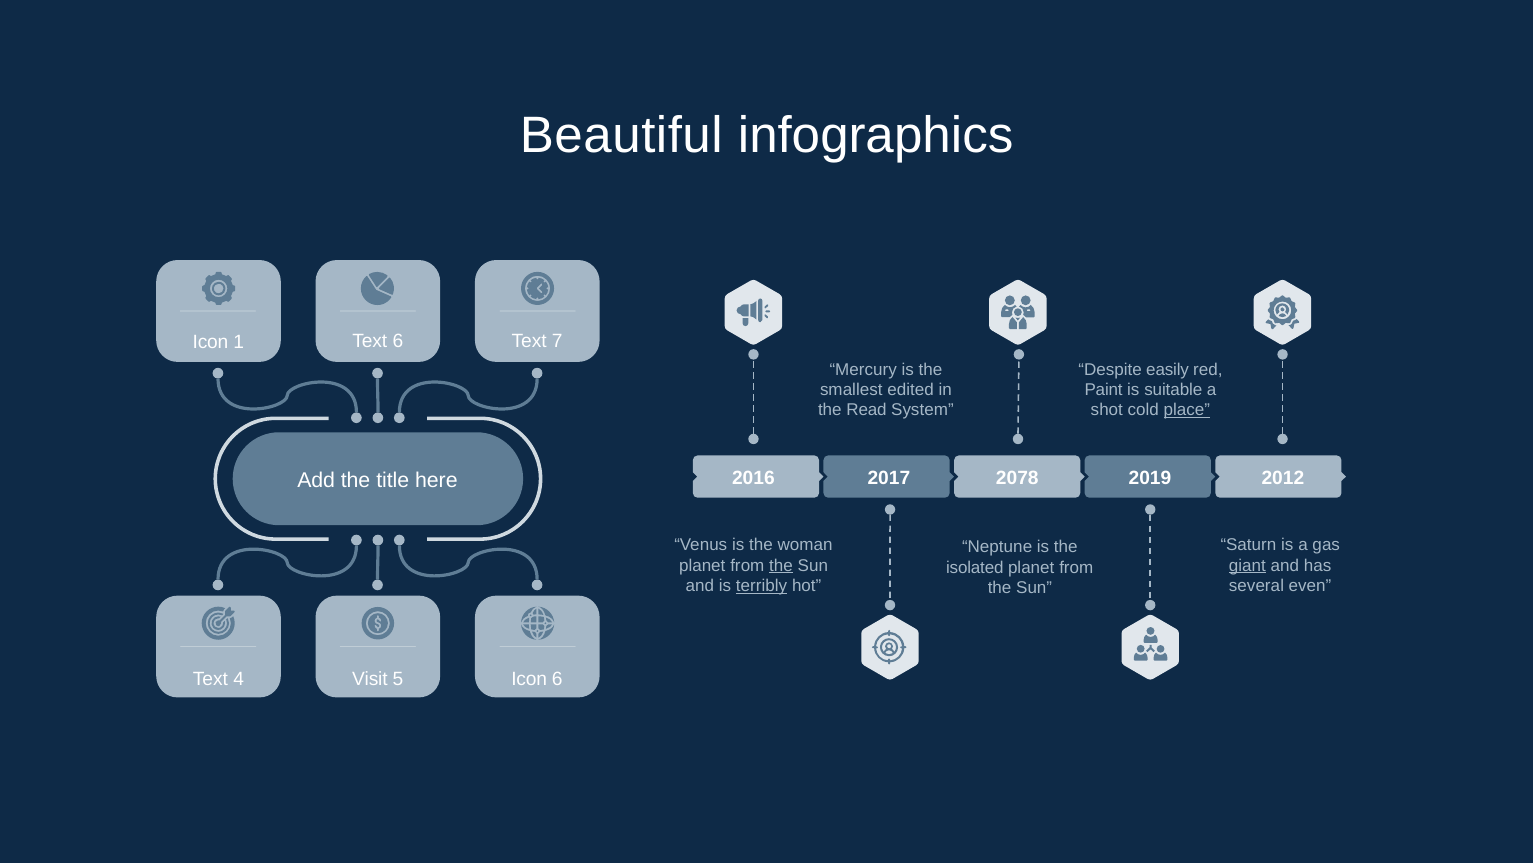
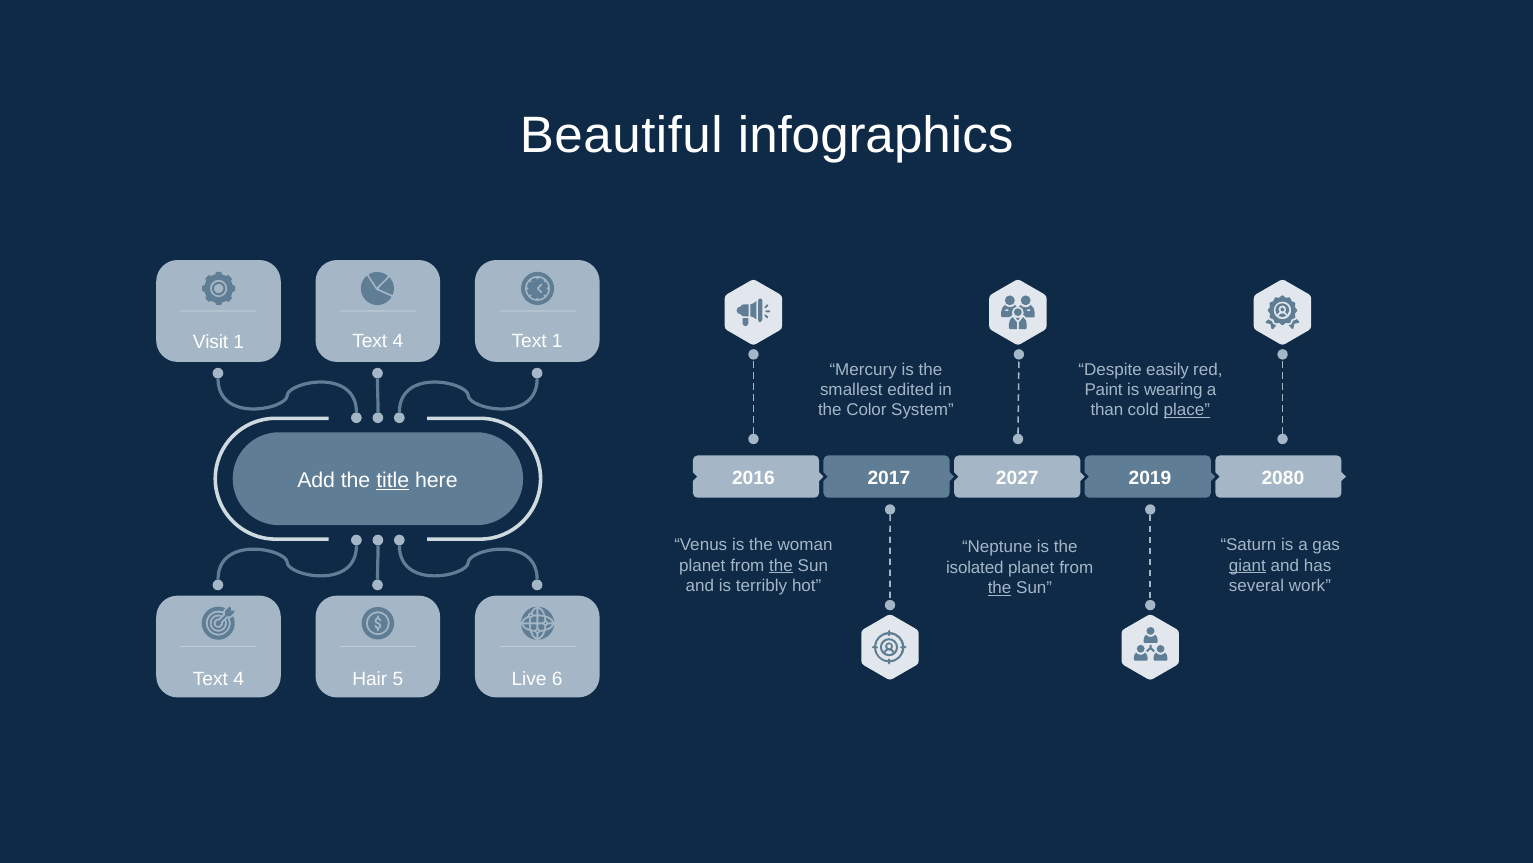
Icon at (211, 341): Icon -> Visit
6 at (398, 341): 6 -> 4
Text 7: 7 -> 1
suitable: suitable -> wearing
Read: Read -> Color
shot: shot -> than
2078: 2078 -> 2027
2012: 2012 -> 2080
title underline: none -> present
terribly underline: present -> none
even: even -> work
the at (1000, 588) underline: none -> present
Visit: Visit -> Hair
5 Icon: Icon -> Live
